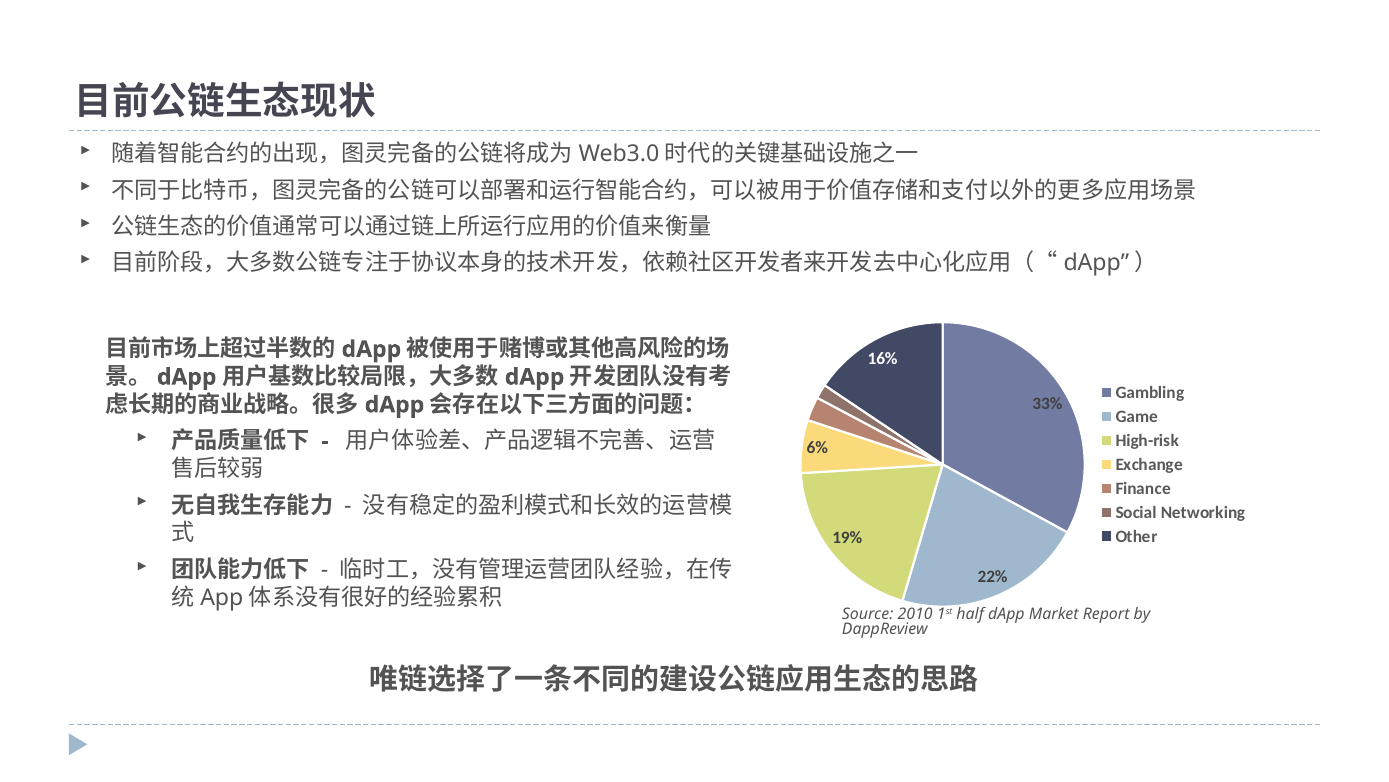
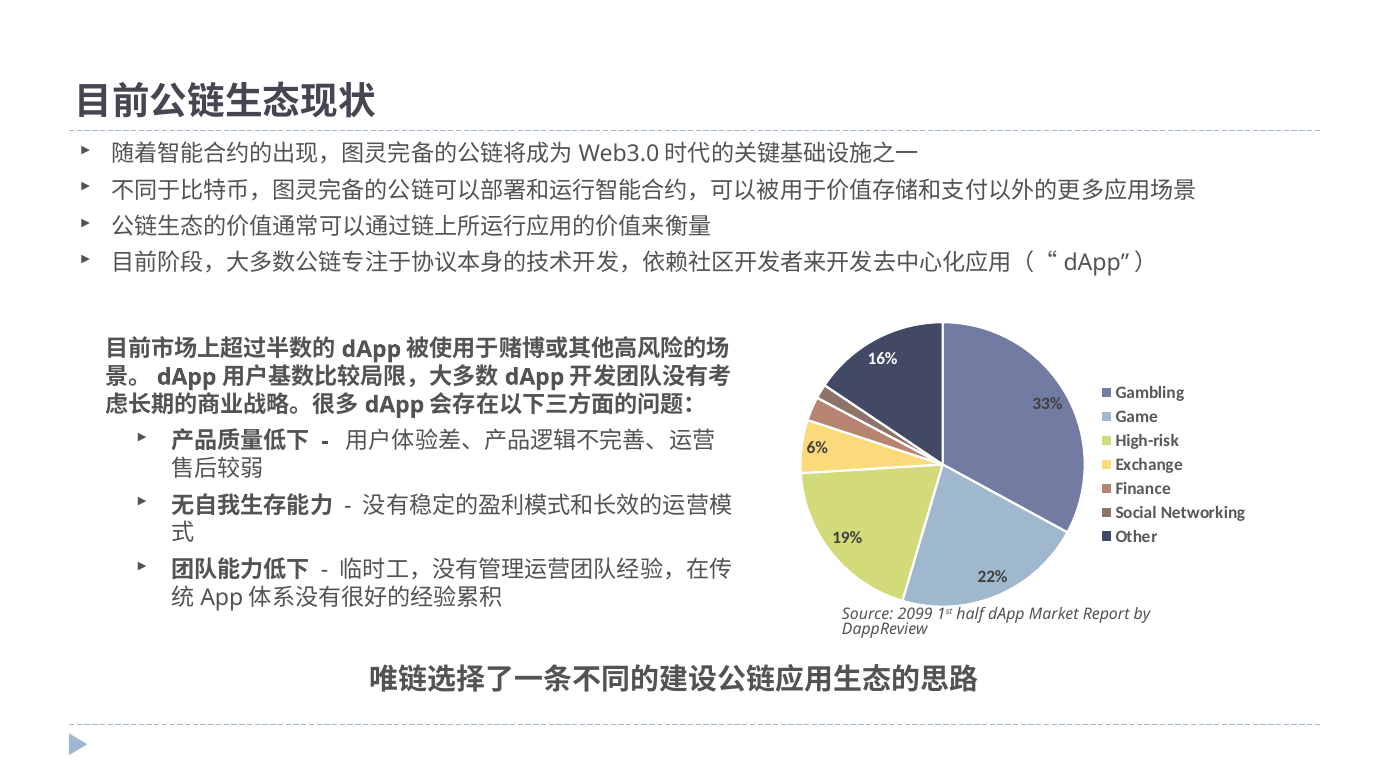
2010: 2010 -> 2099
